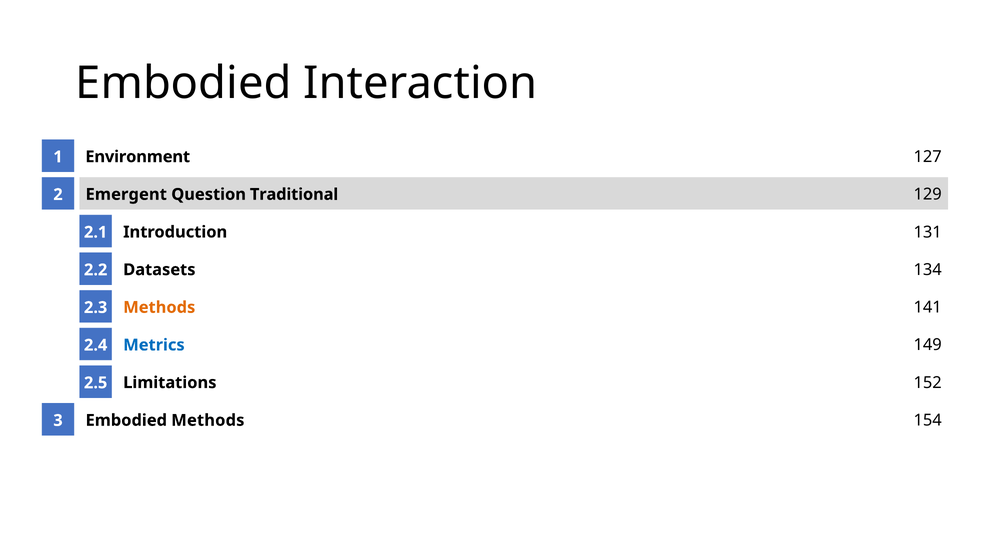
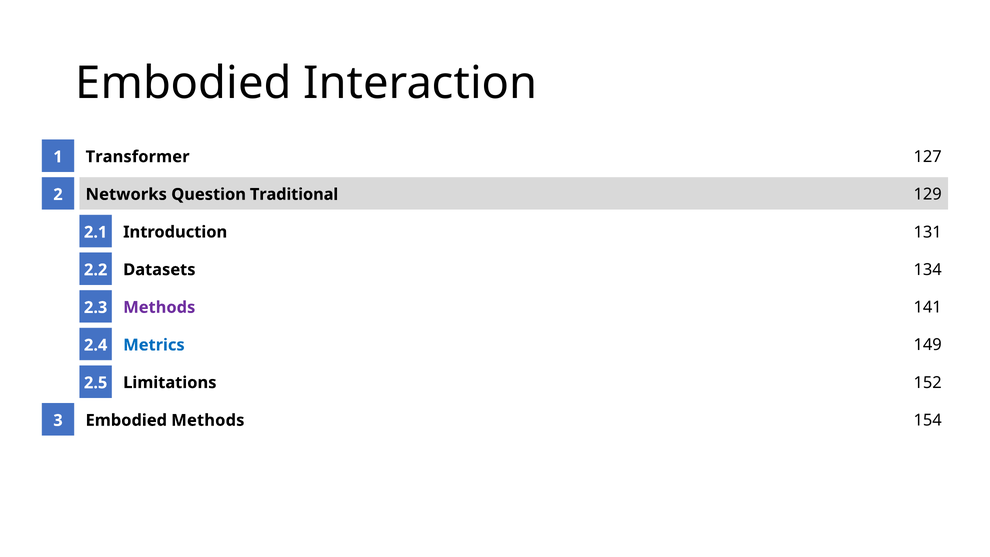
Environment: Environment -> Transformer
Emergent: Emergent -> Networks
Methods at (159, 307) colour: orange -> purple
